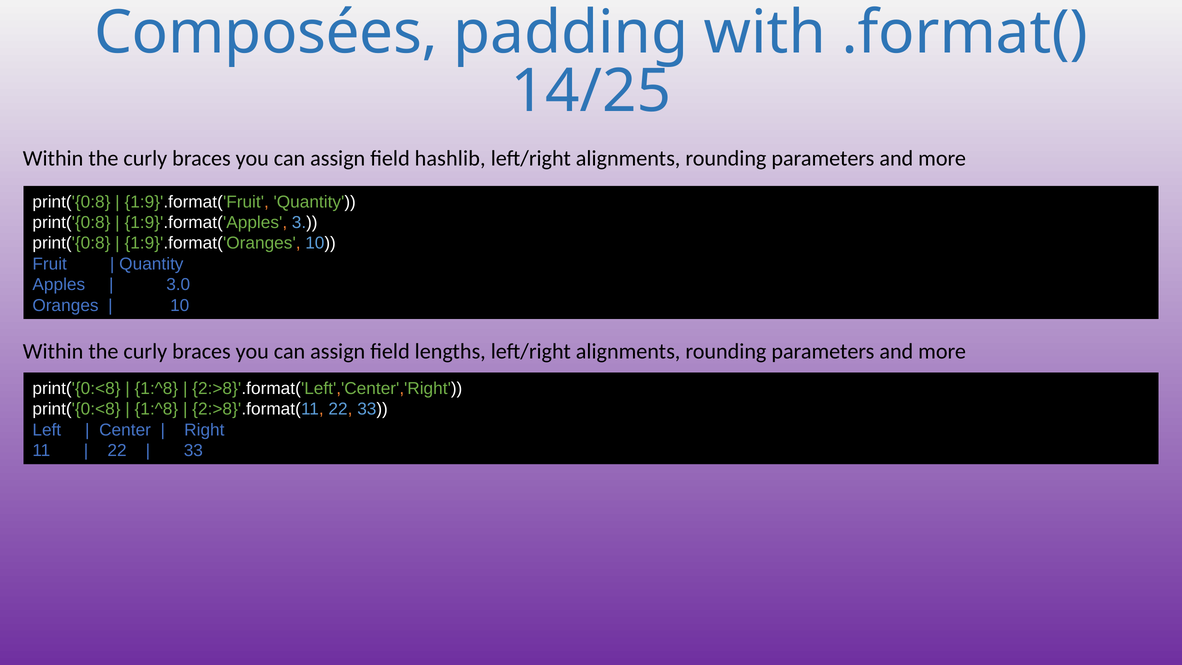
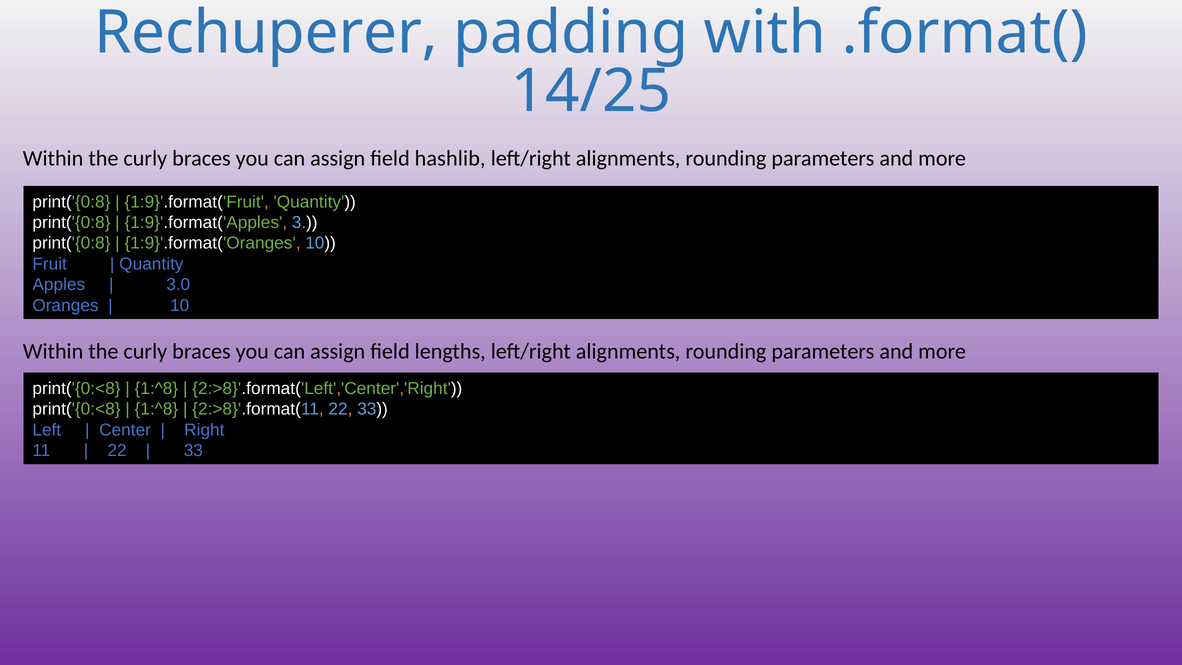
Composées: Composées -> Rechuperer
